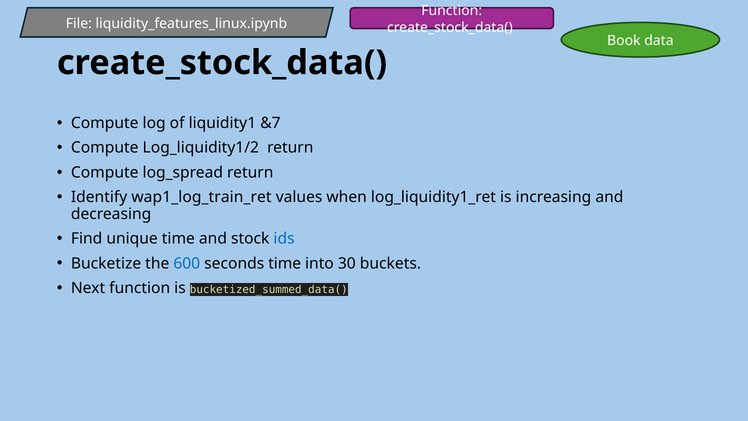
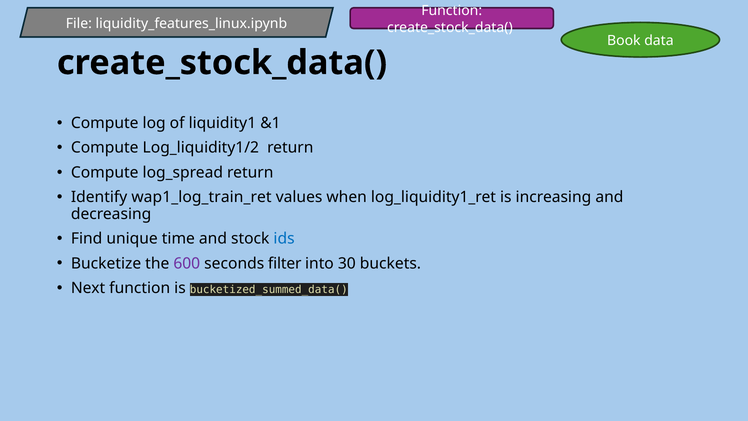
&7: &7 -> &1
600 colour: blue -> purple
seconds time: time -> filter
